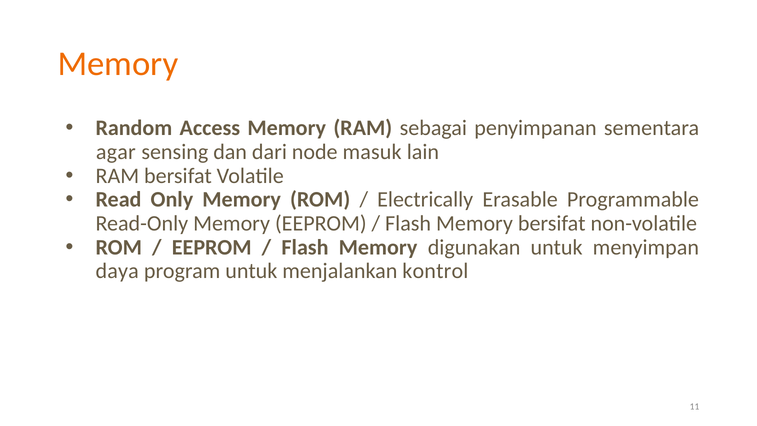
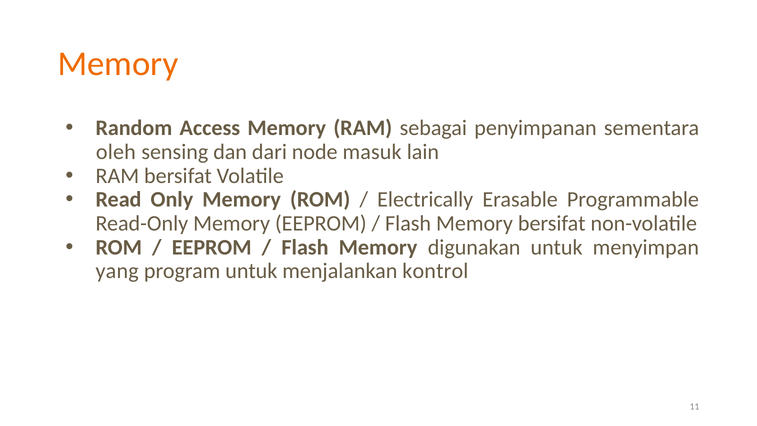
agar: agar -> oleh
daya: daya -> yang
